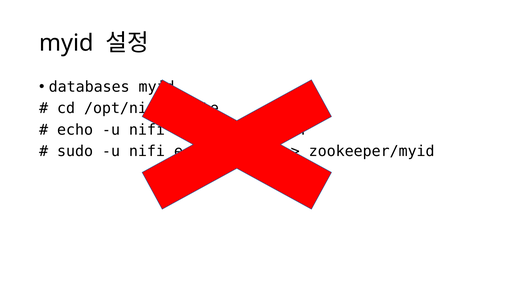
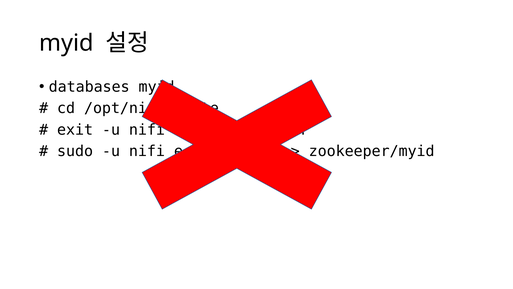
echo at (75, 130): echo -> exit
